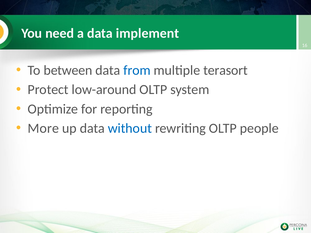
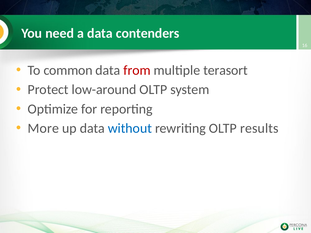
implement: implement -> contenders
between: between -> common
from colour: blue -> red
people: people -> results
